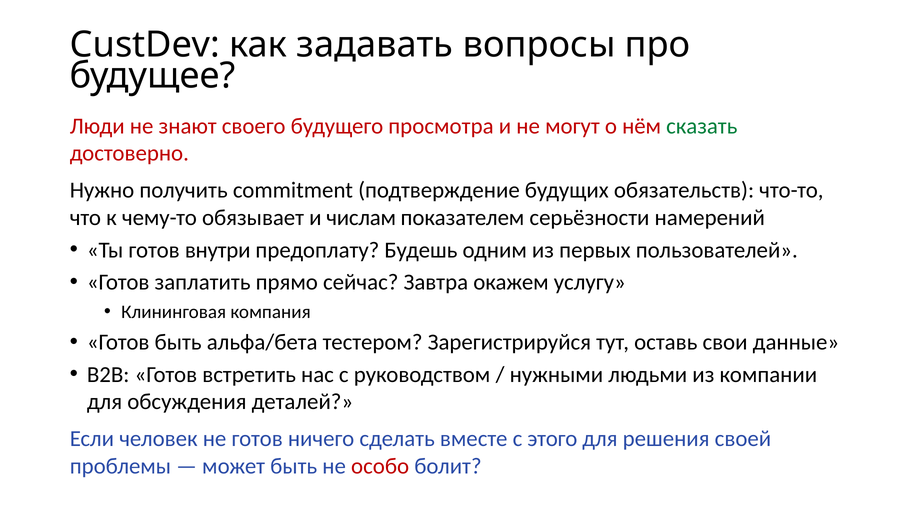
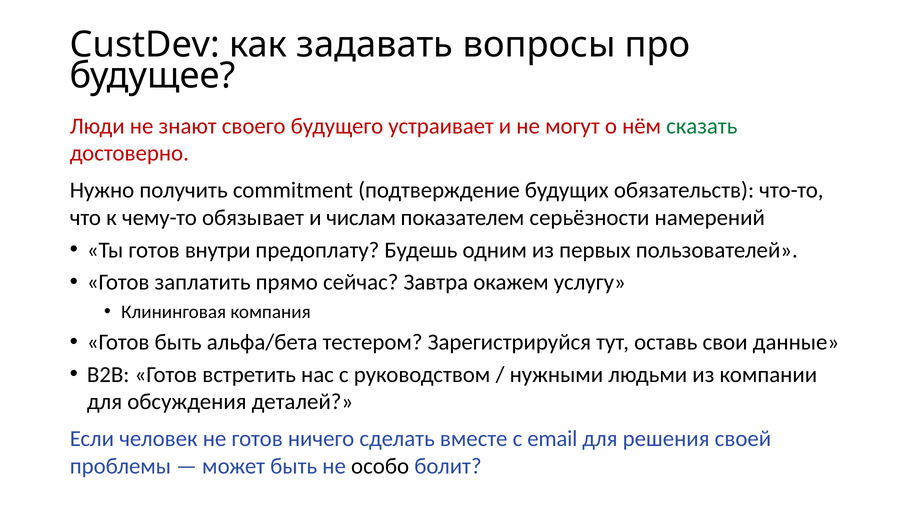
просмотра: просмотра -> устраивает
этого: этого -> email
особо colour: red -> black
